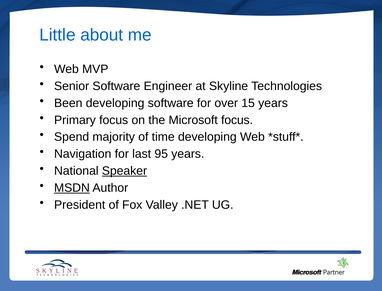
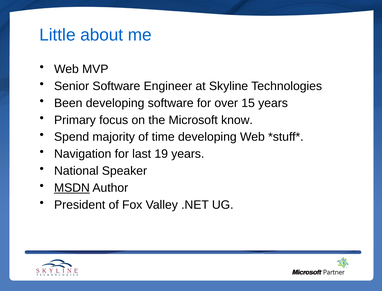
Microsoft focus: focus -> know
95: 95 -> 19
Speaker underline: present -> none
